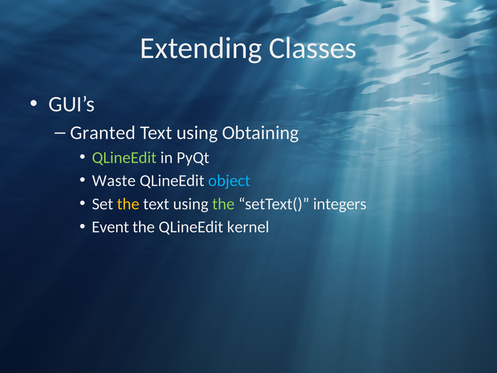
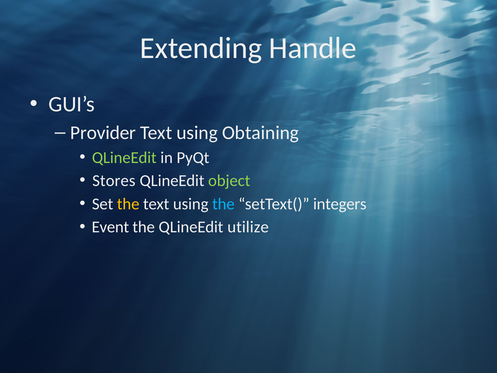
Classes: Classes -> Handle
Granted: Granted -> Provider
Waste: Waste -> Stores
object colour: light blue -> light green
the at (223, 204) colour: light green -> light blue
kernel: kernel -> utilize
